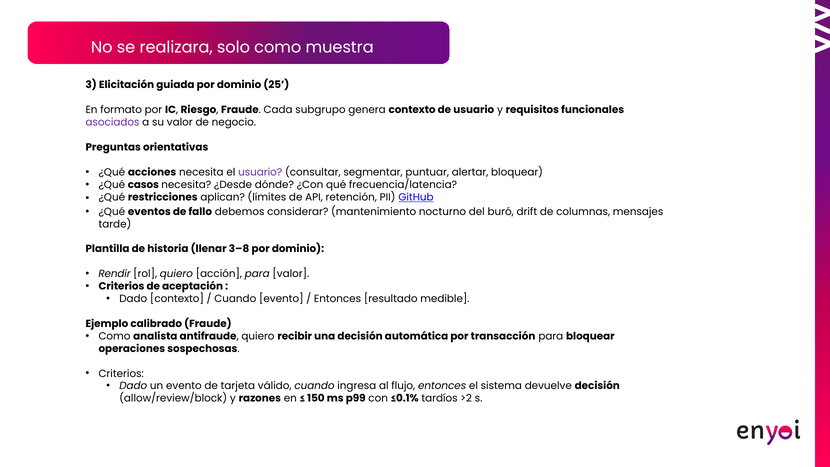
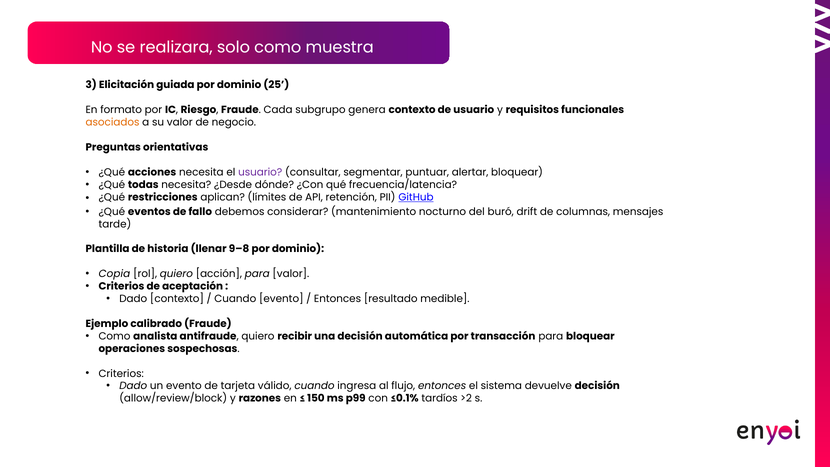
asociados colour: purple -> orange
casos: casos -> todas
3–8: 3–8 -> 9–8
Rendir: Rendir -> Copia
